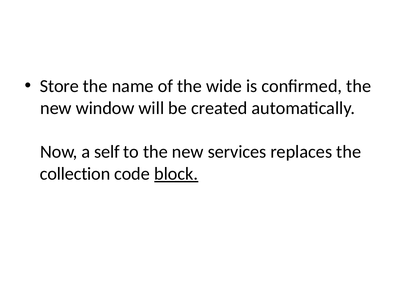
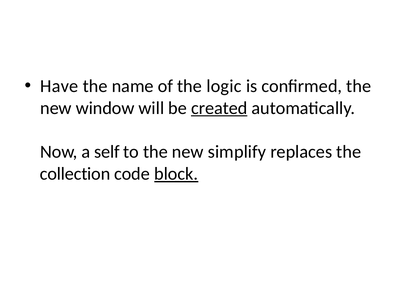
Store: Store -> Have
wide: wide -> logic
created underline: none -> present
services: services -> simplify
